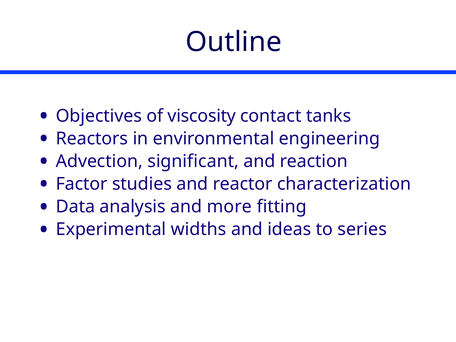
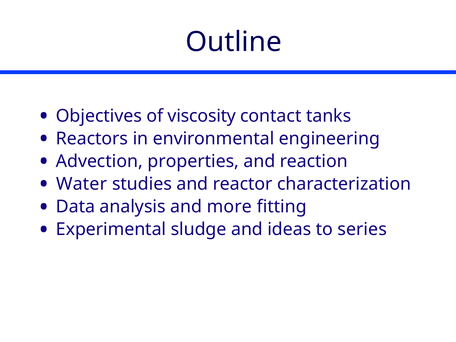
significant: significant -> properties
Factor: Factor -> Water
widths: widths -> sludge
